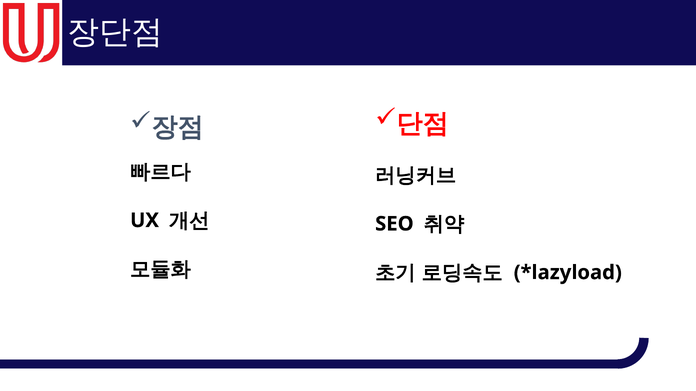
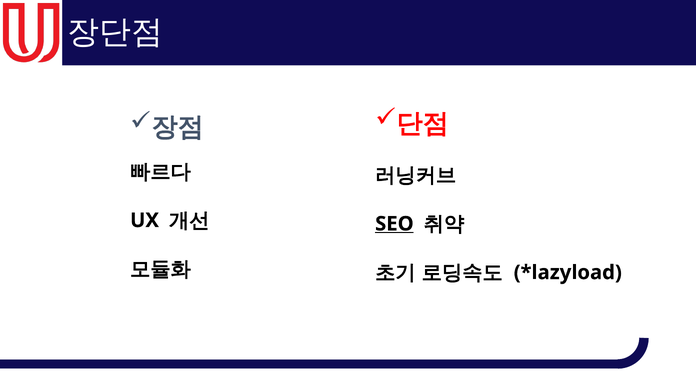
SEO underline: none -> present
